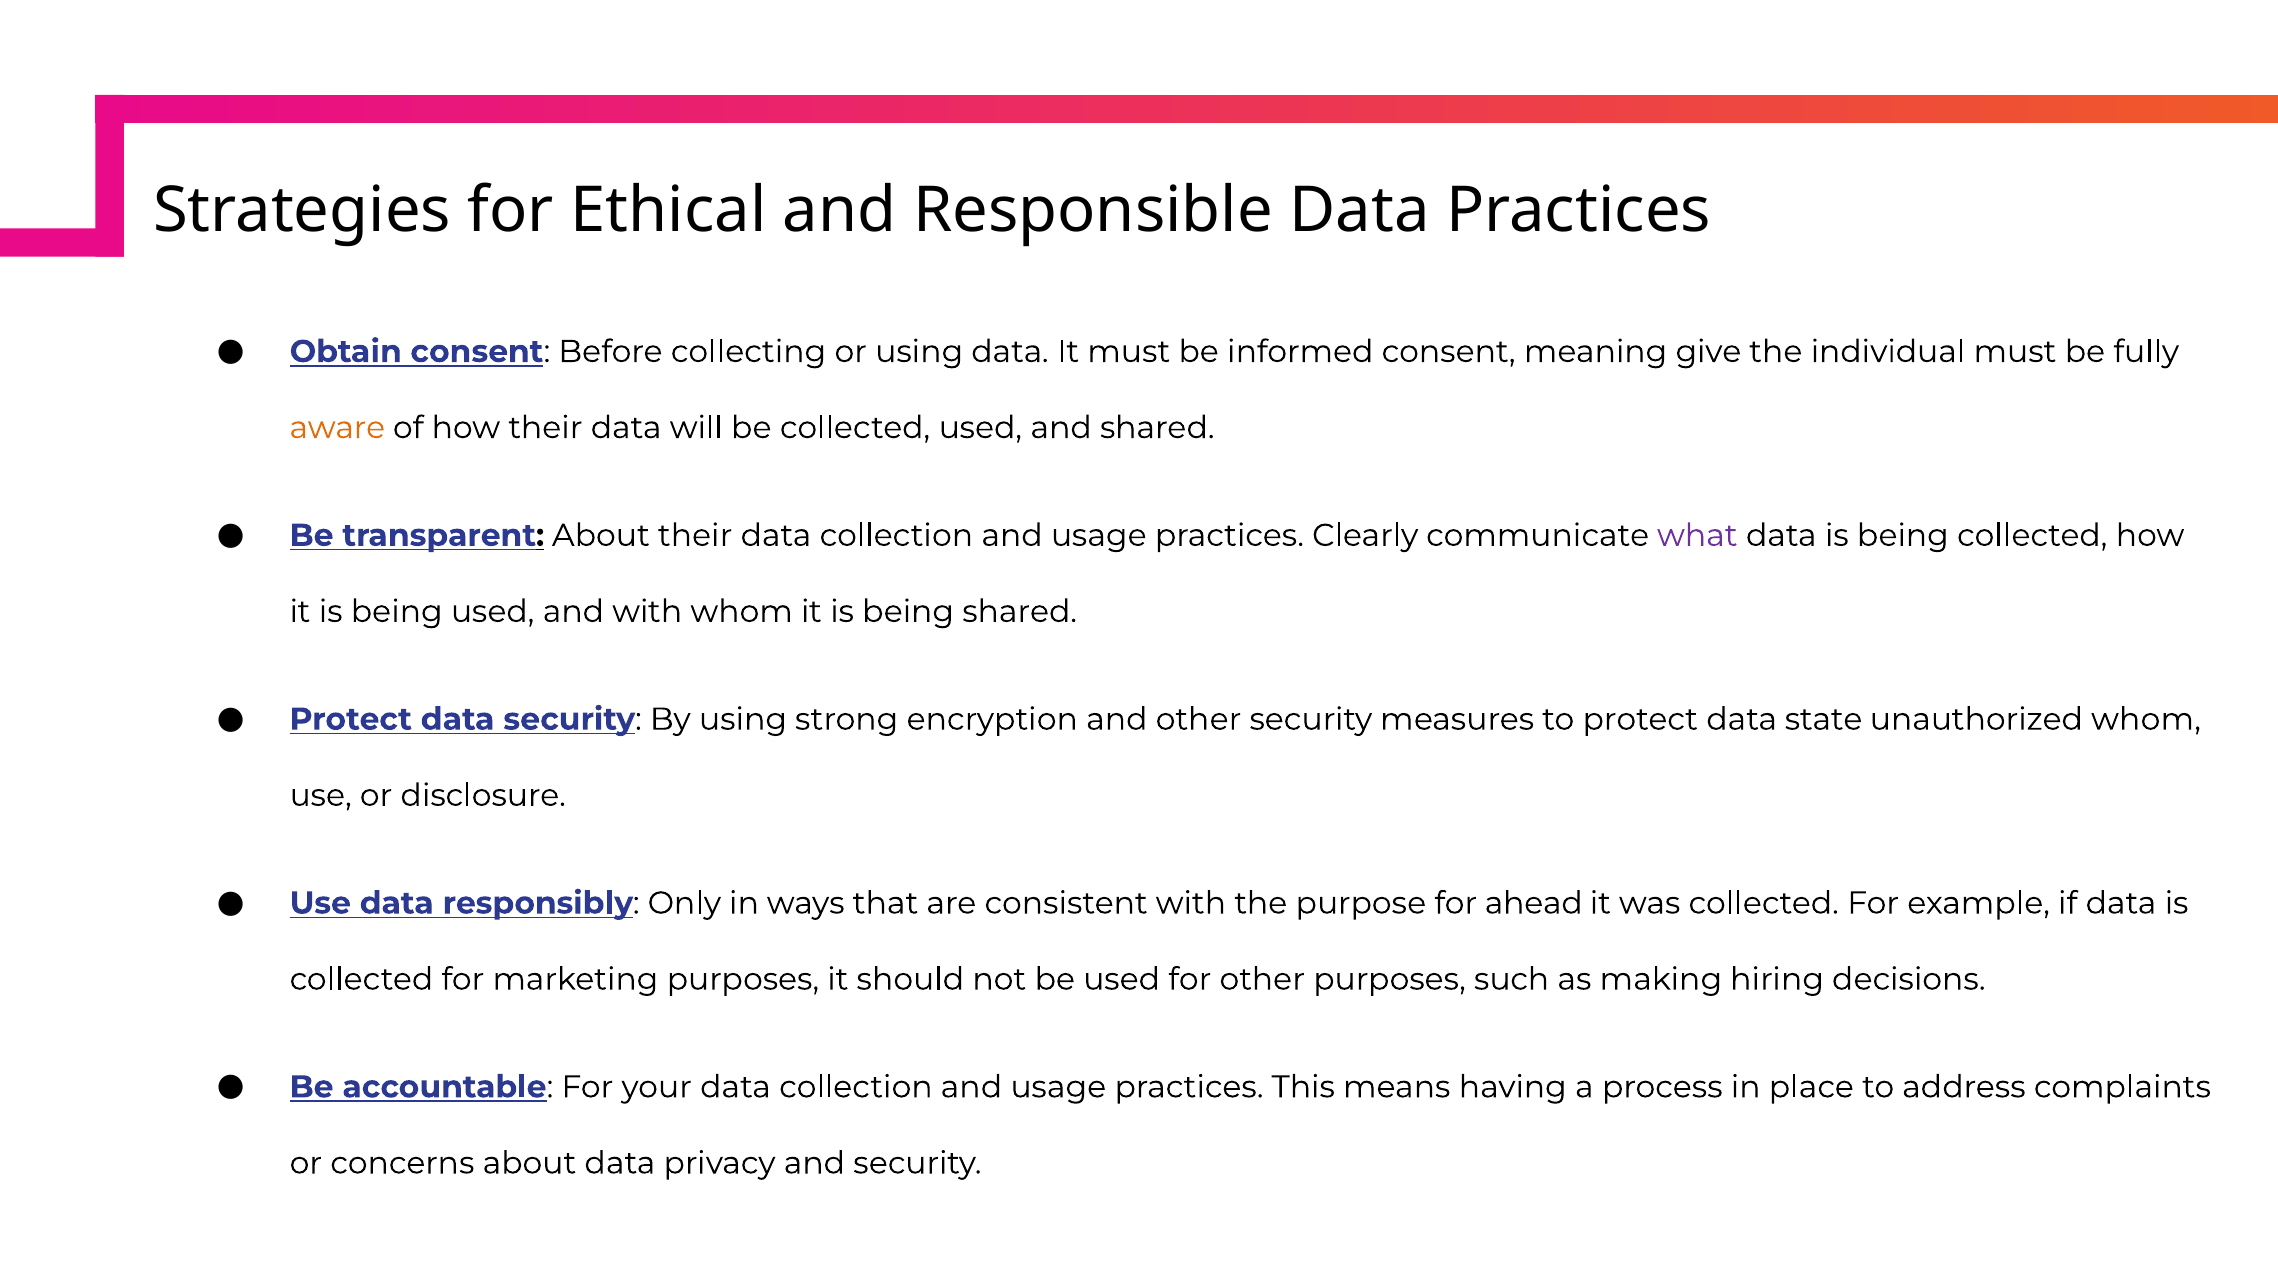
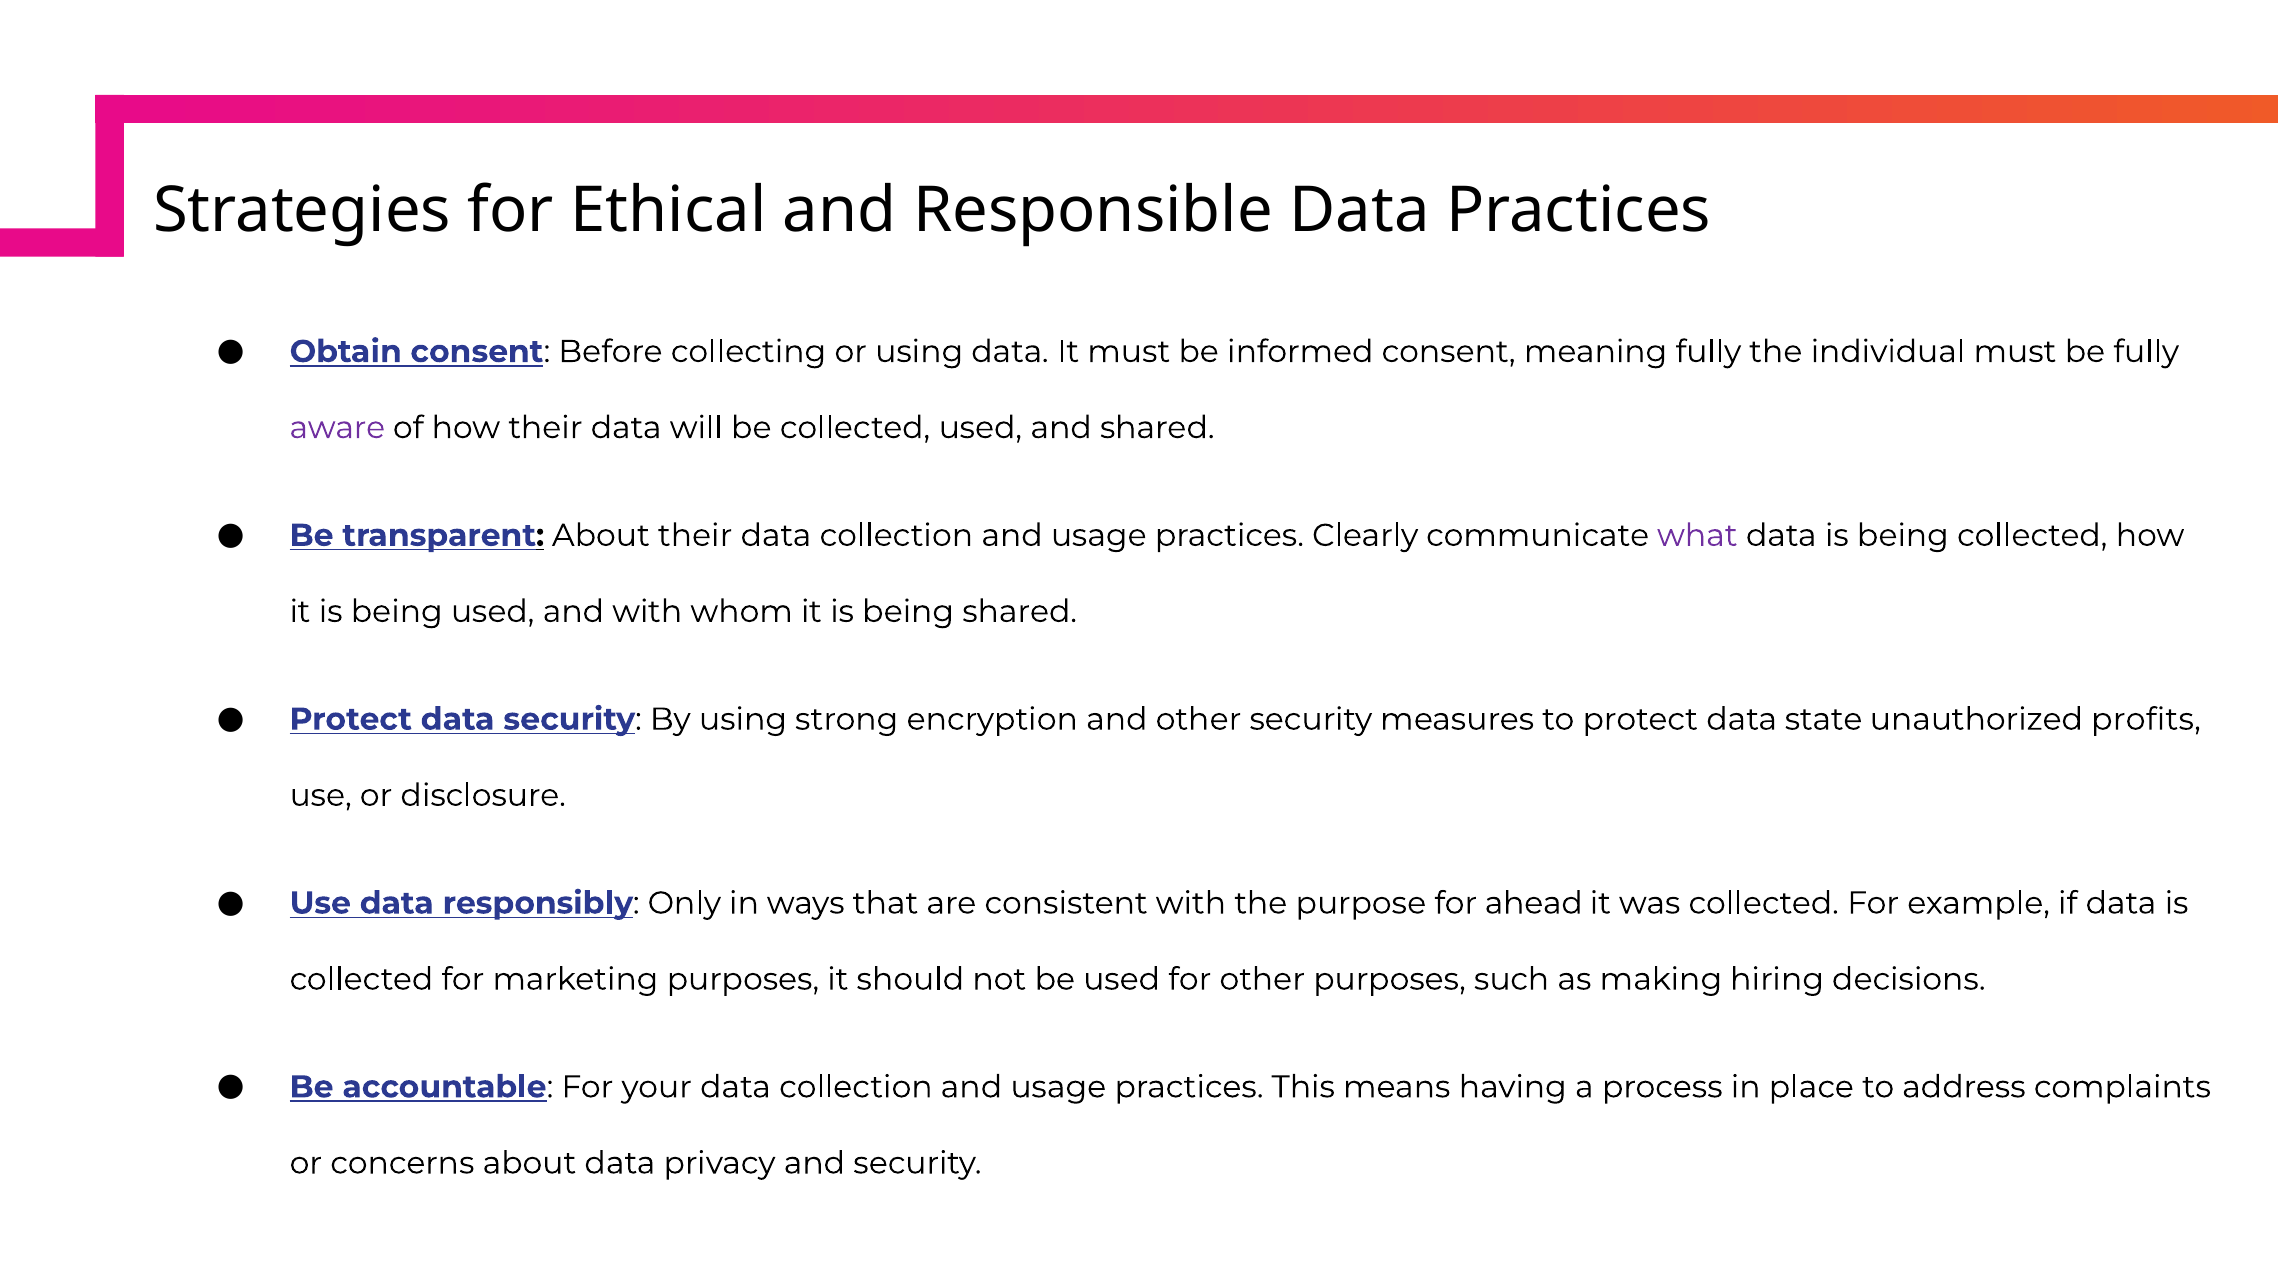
meaning give: give -> fully
aware colour: orange -> purple
unauthorized whom: whom -> profits
